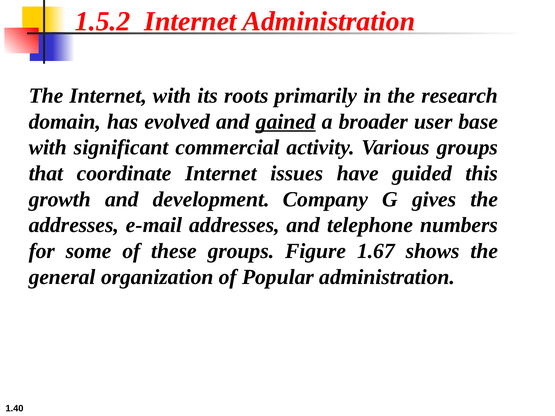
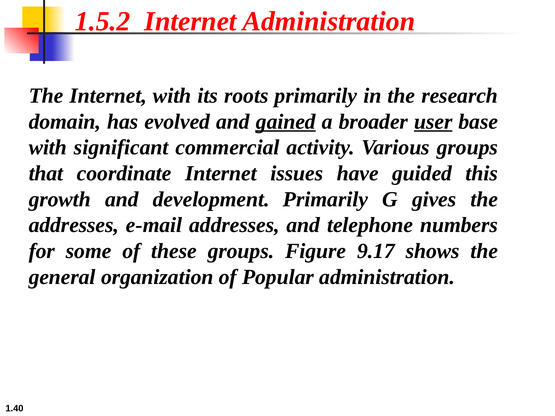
user underline: none -> present
development Company: Company -> Primarily
1.67: 1.67 -> 9.17
